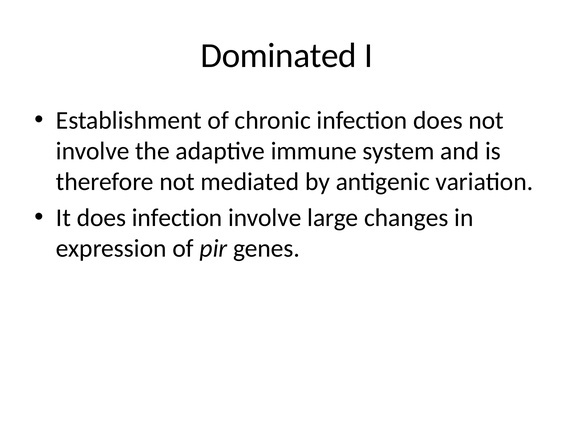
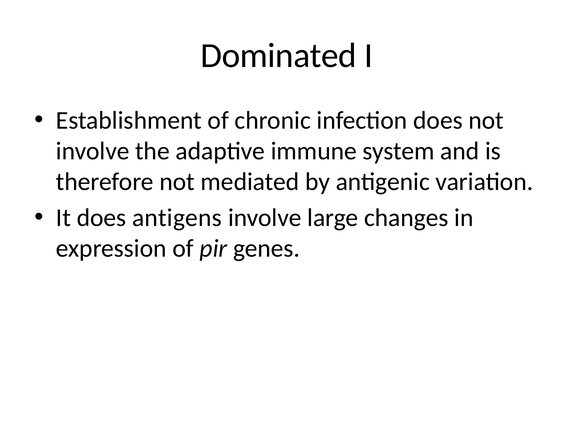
does infection: infection -> antigens
